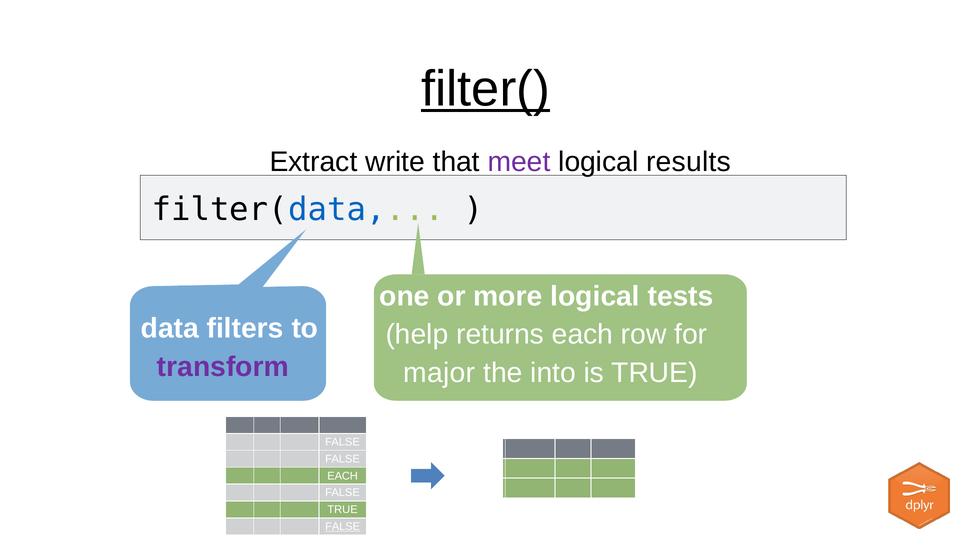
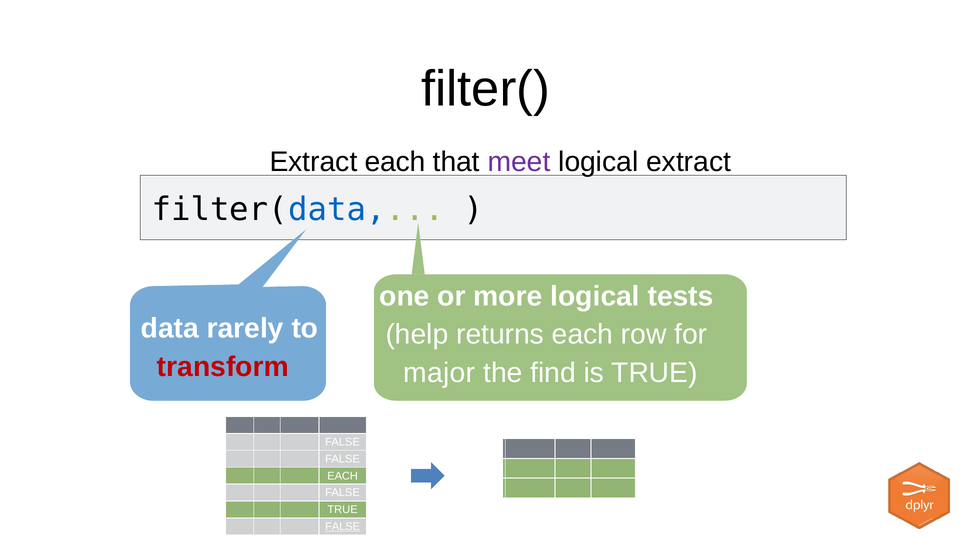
filter( underline: present -> none
Extract write: write -> each
logical results: results -> extract
filters: filters -> rarely
transform colour: purple -> red
into: into -> find
